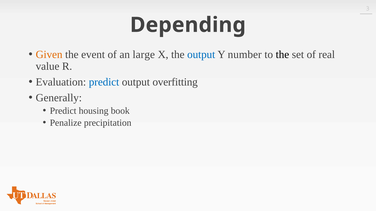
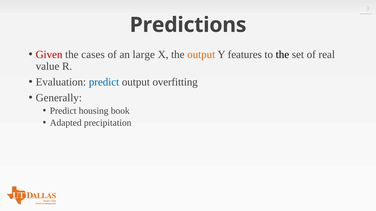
Depending: Depending -> Predictions
Given colour: orange -> red
event: event -> cases
output at (201, 55) colour: blue -> orange
number: number -> features
Penalize: Penalize -> Adapted
